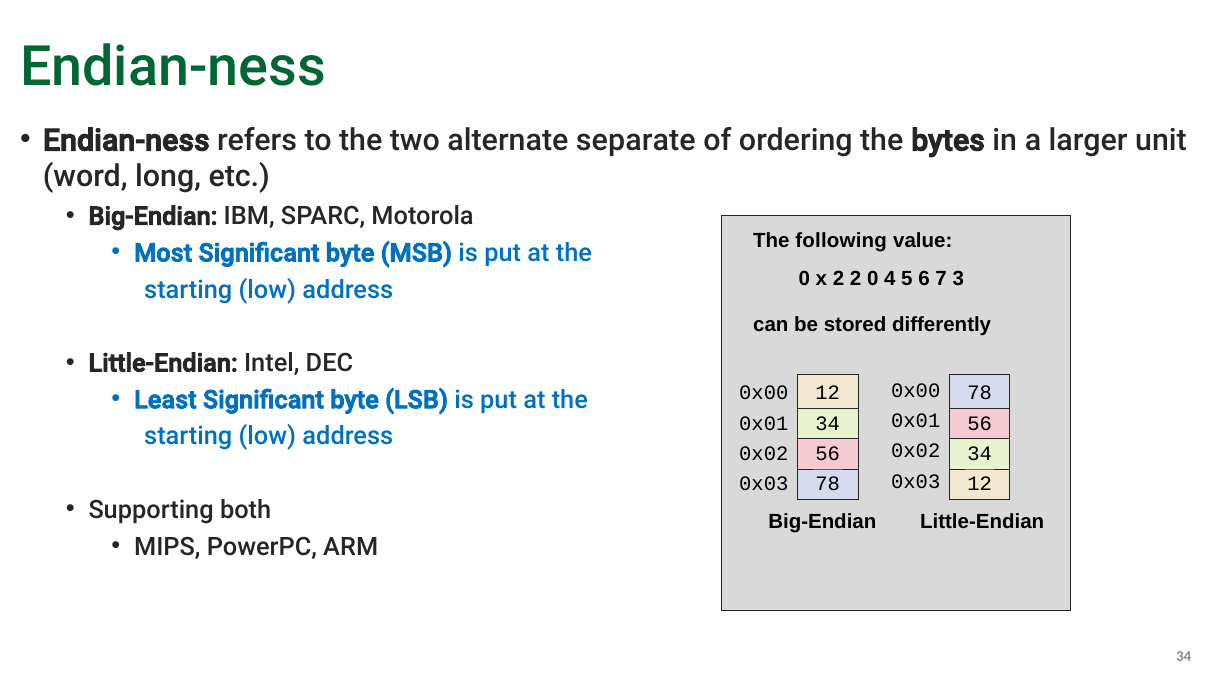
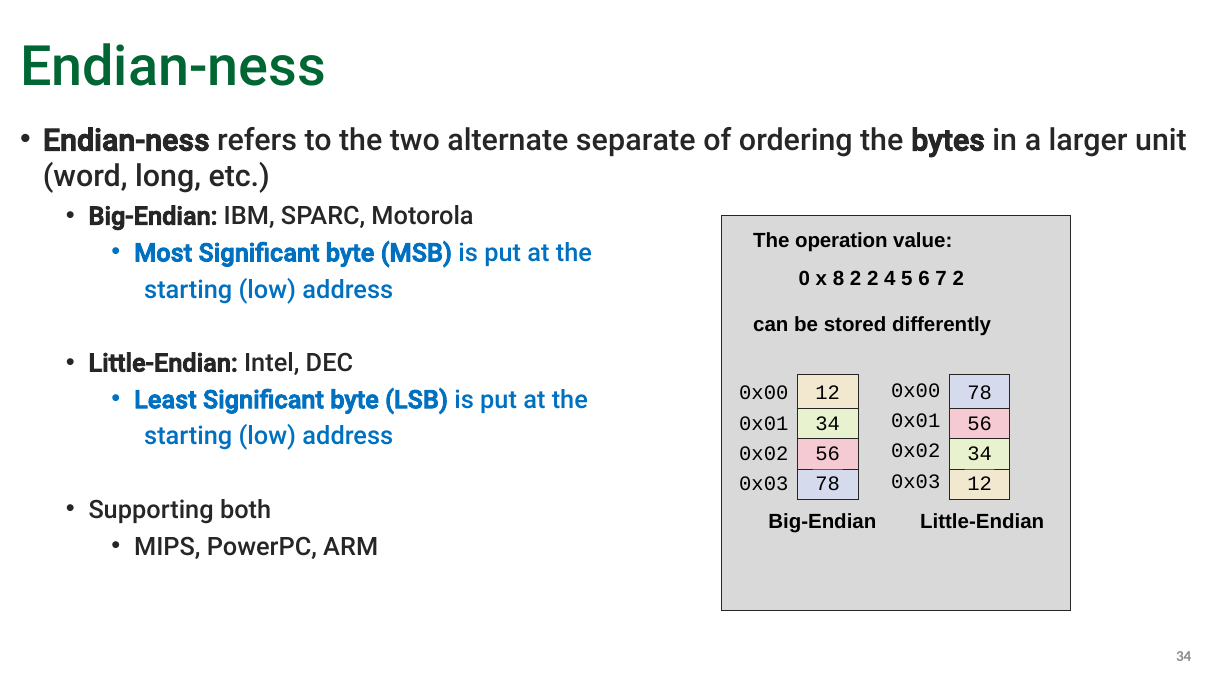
following: following -> operation
x 2: 2 -> 8
2 0: 0 -> 2
7 3: 3 -> 2
